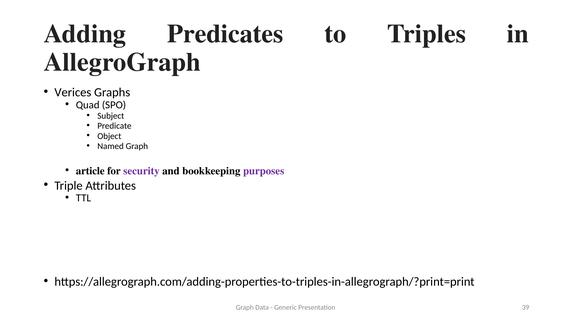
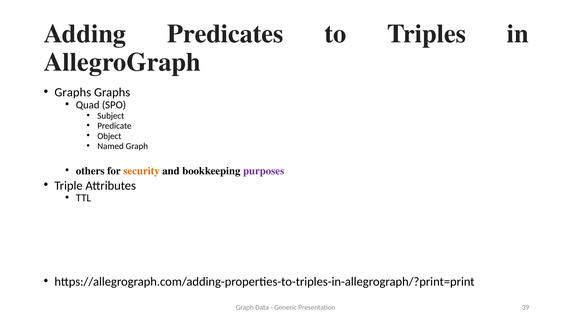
Verices at (73, 92): Verices -> Graphs
article: article -> others
security colour: purple -> orange
